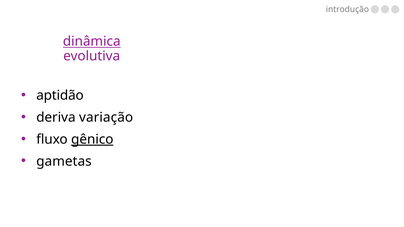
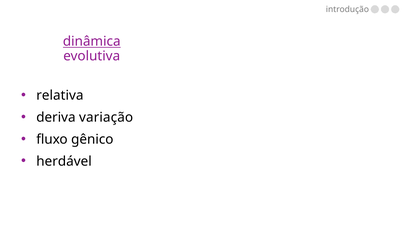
aptidão: aptidão -> relativa
gênico underline: present -> none
gametas: gametas -> herdável
